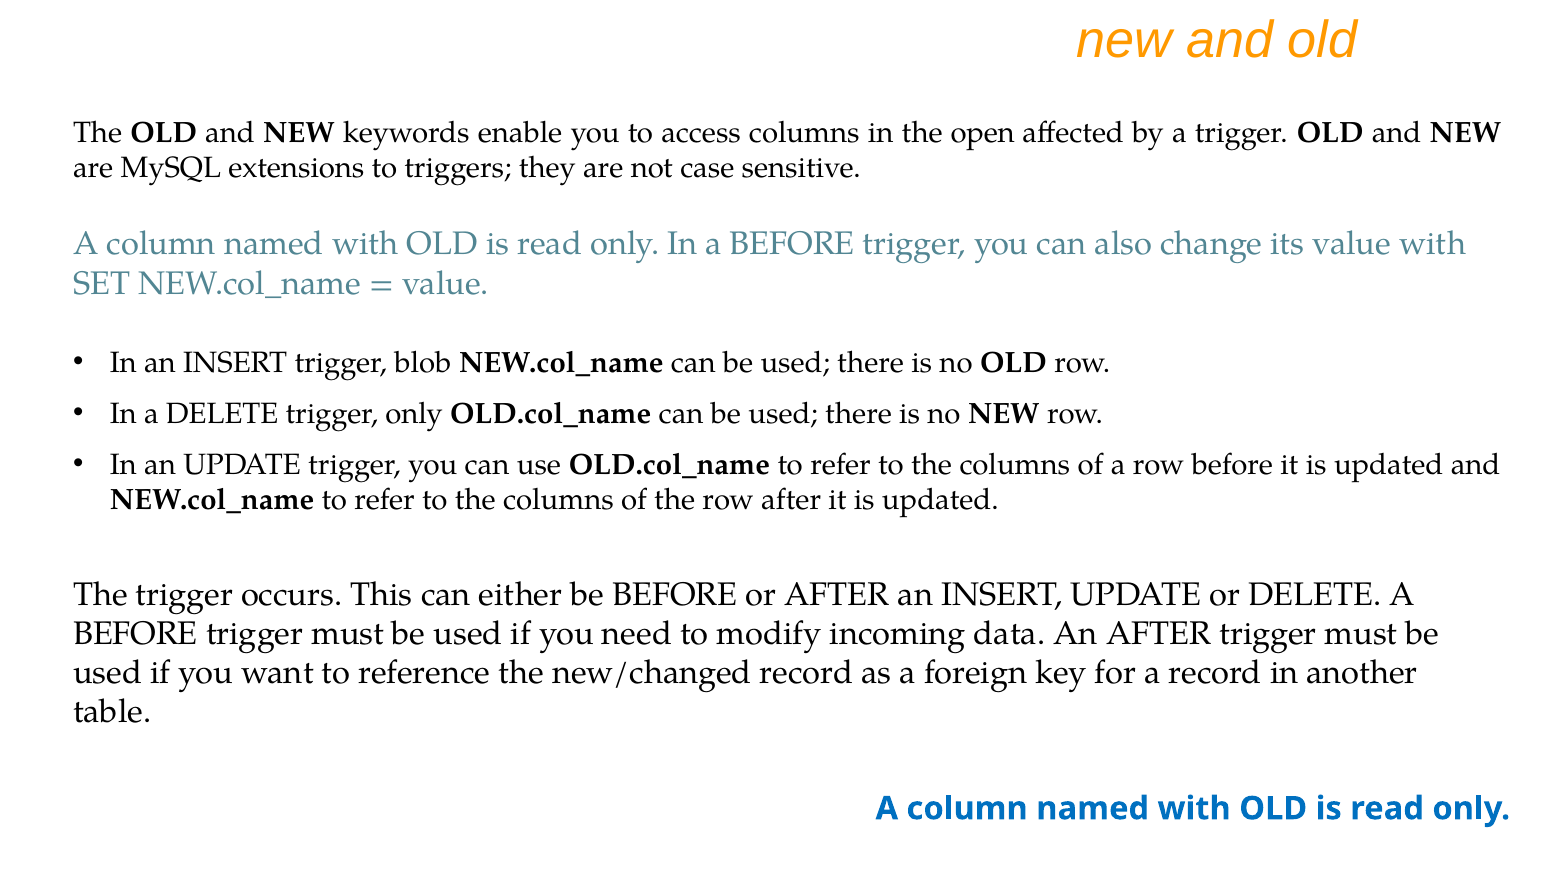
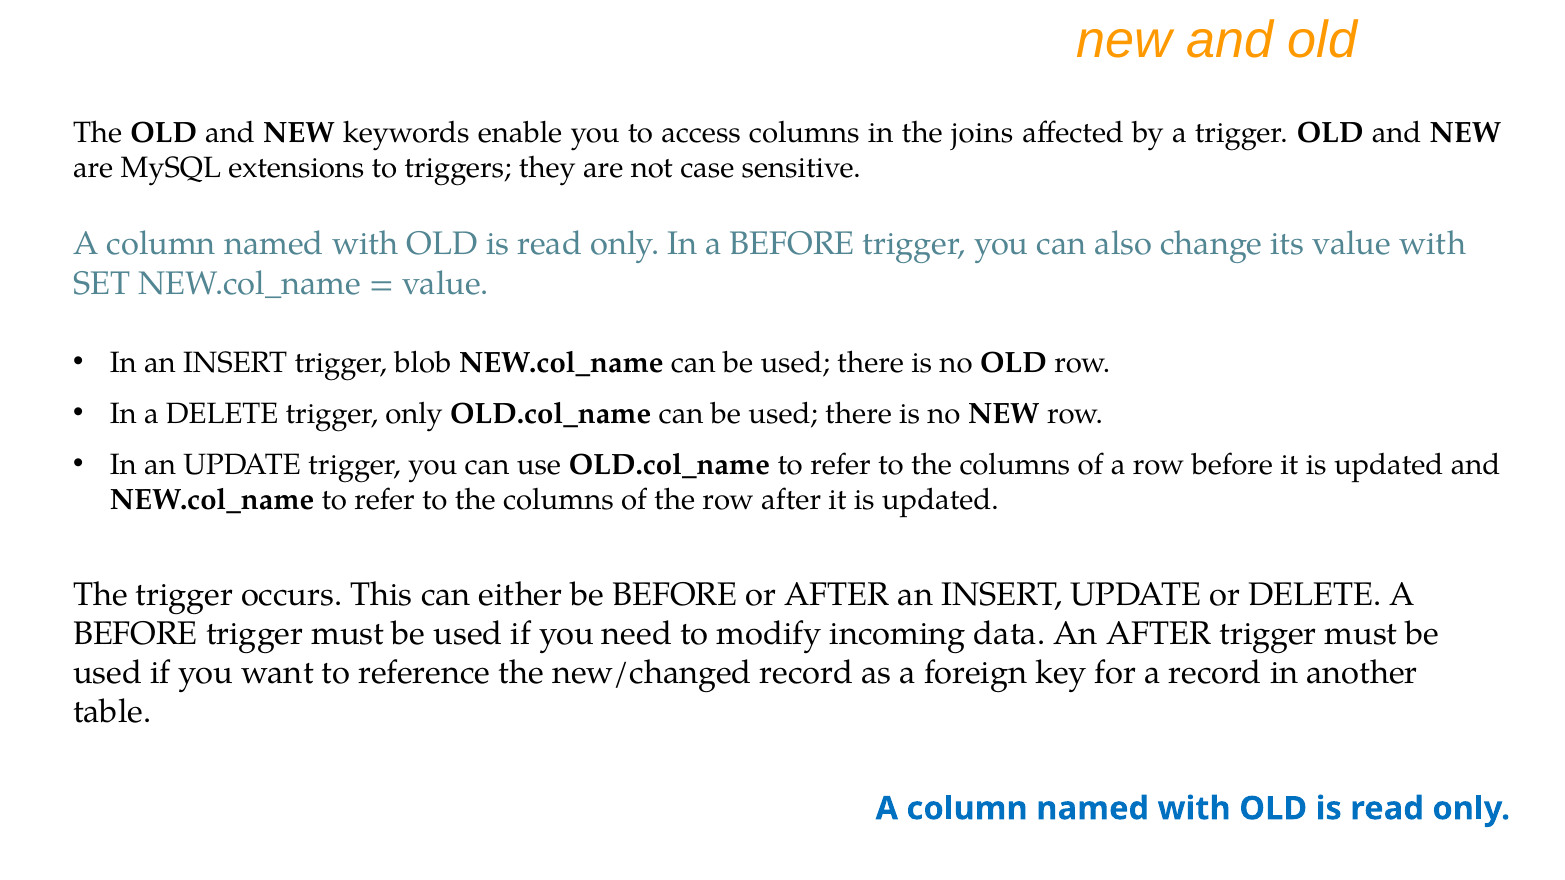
open: open -> joins
